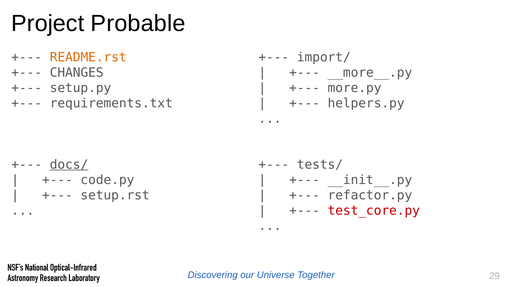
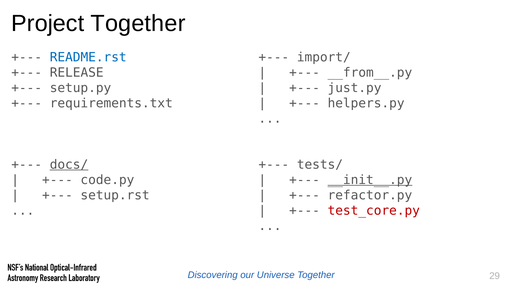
Project Probable: Probable -> Together
README.rst colour: orange -> blue
CHANGES: CHANGES -> RELEASE
__more__.py: __more__.py -> __from__.py
more.py: more.py -> just.py
__init__.py underline: none -> present
